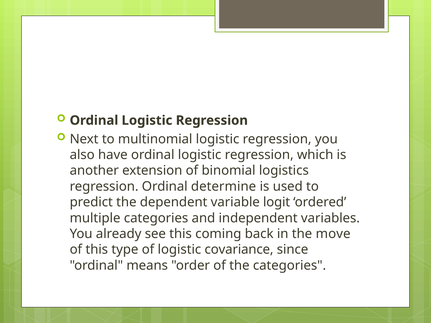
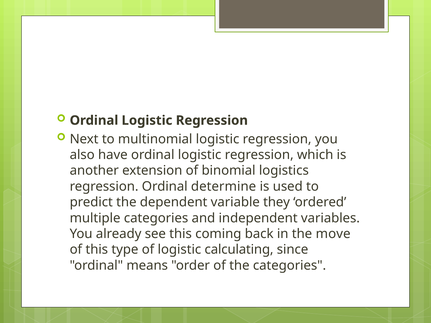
logit: logit -> they
covariance: covariance -> calculating
